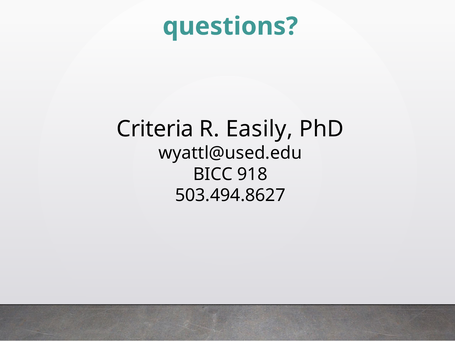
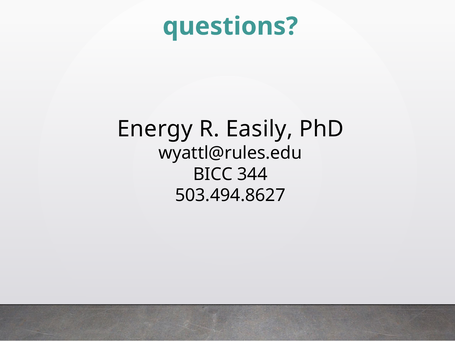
Criteria: Criteria -> Energy
wyattl@used.edu: wyattl@used.edu -> wyattl@rules.edu
918: 918 -> 344
